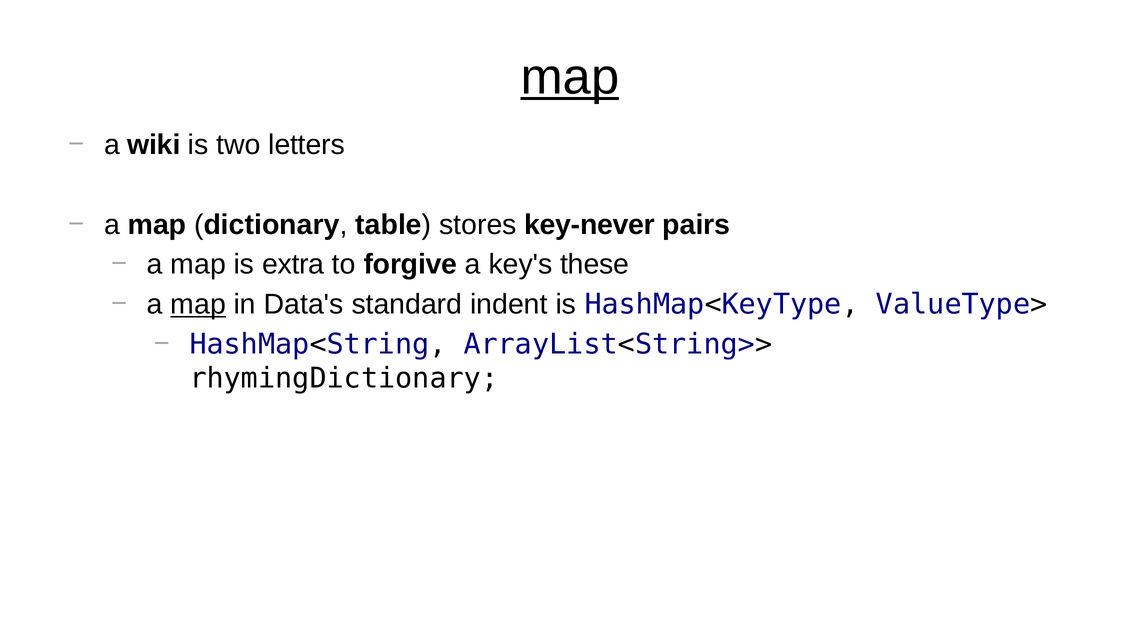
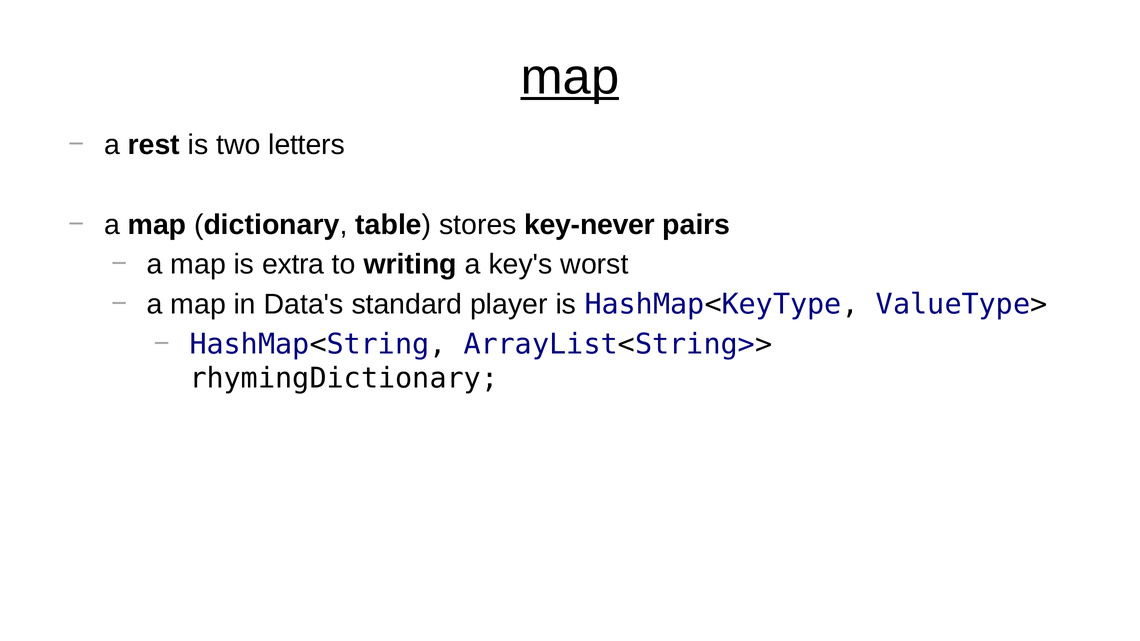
wiki: wiki -> rest
forgive: forgive -> writing
these: these -> worst
map at (198, 304) underline: present -> none
indent: indent -> player
